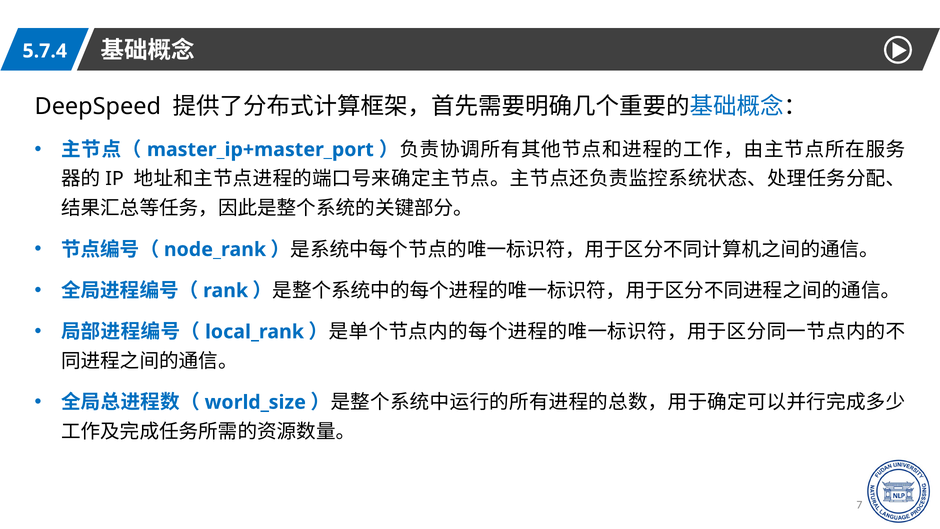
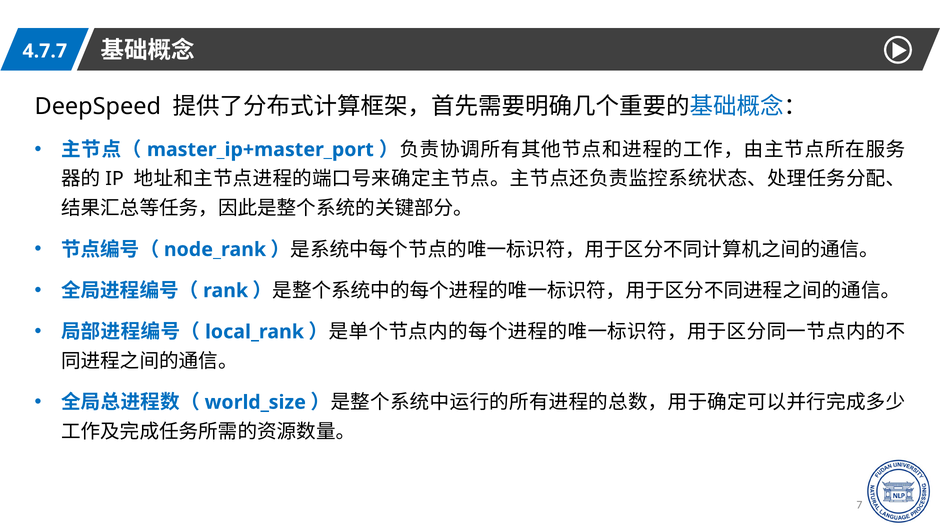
5.7.4: 5.7.4 -> 4.7.7
